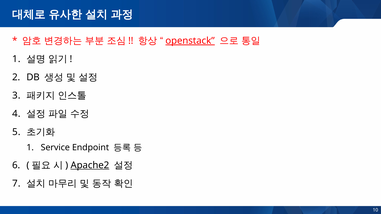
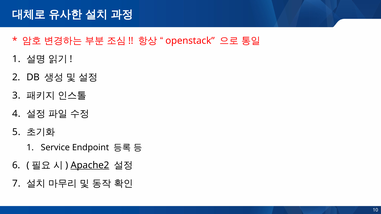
openstack underline: present -> none
